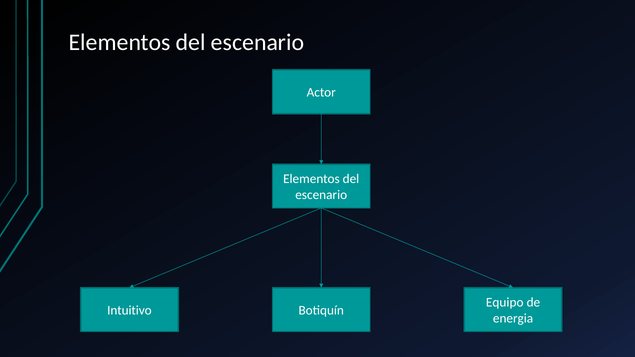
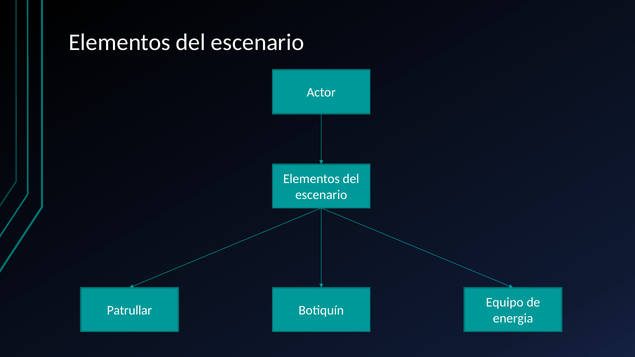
Intuitivo: Intuitivo -> Patrullar
